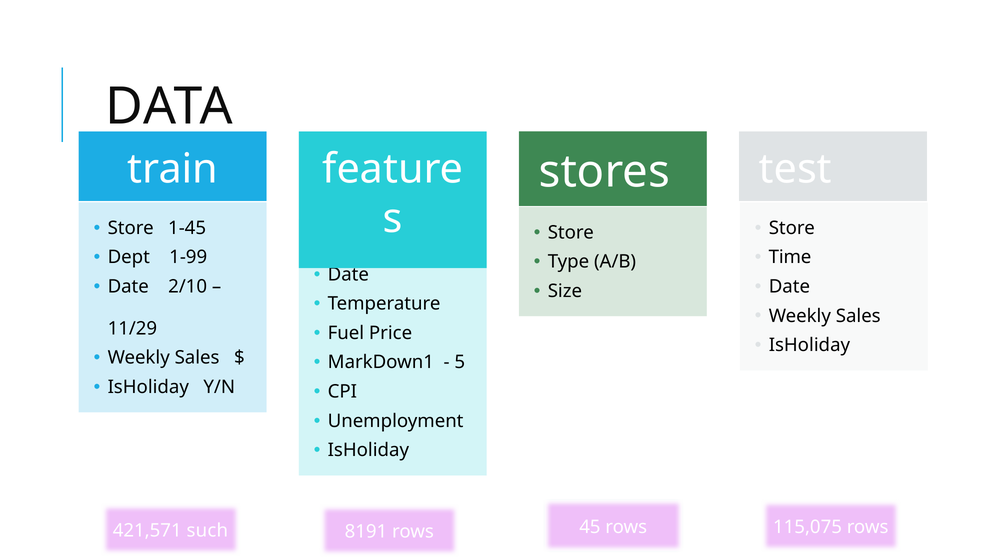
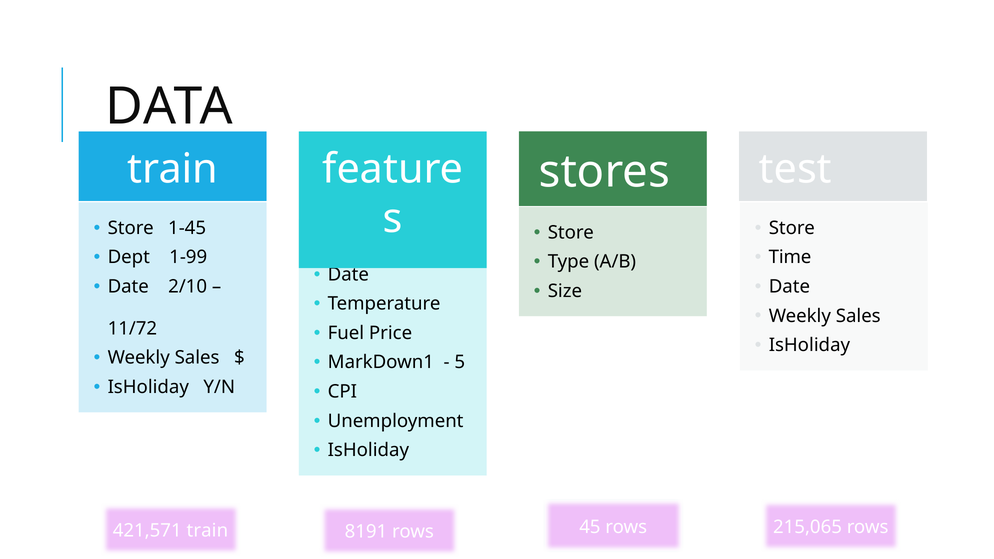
11/29: 11/29 -> 11/72
421,571 such: such -> train
115,075: 115,075 -> 215,065
